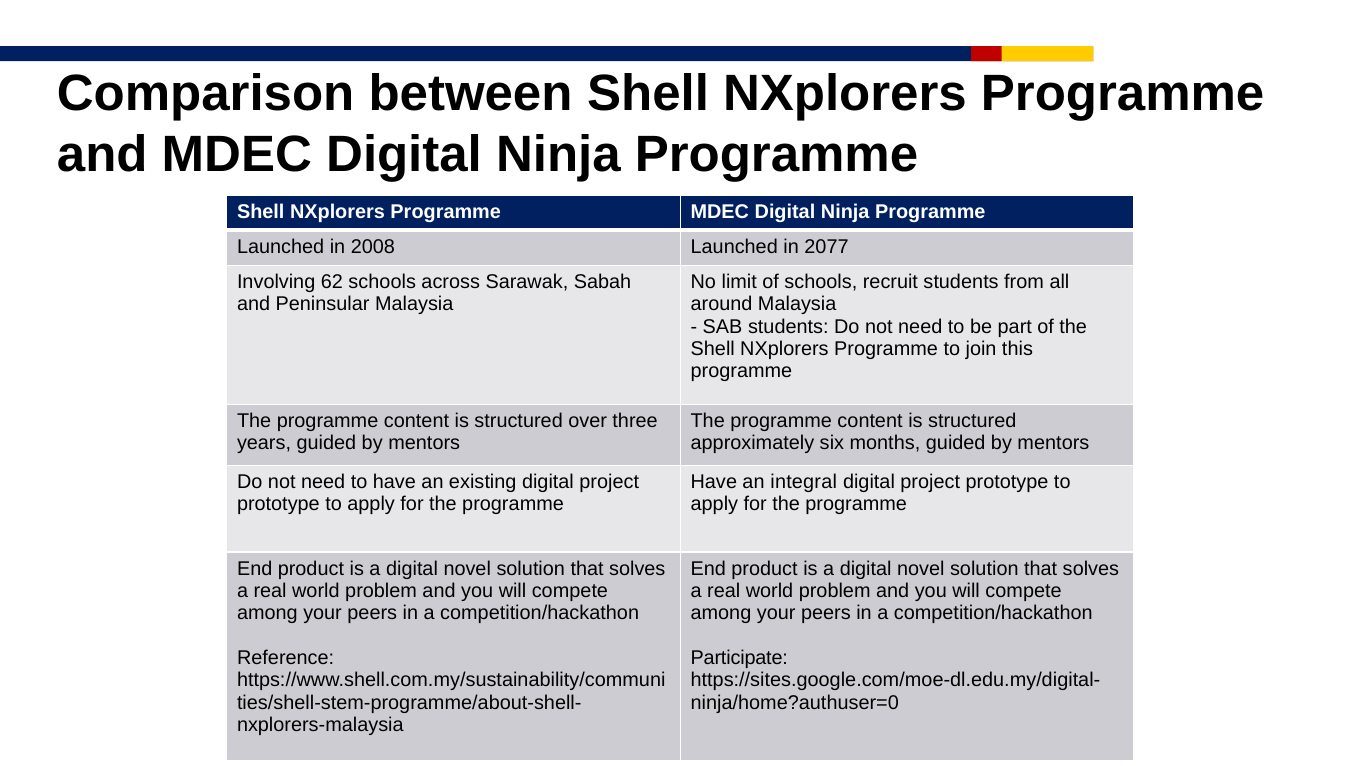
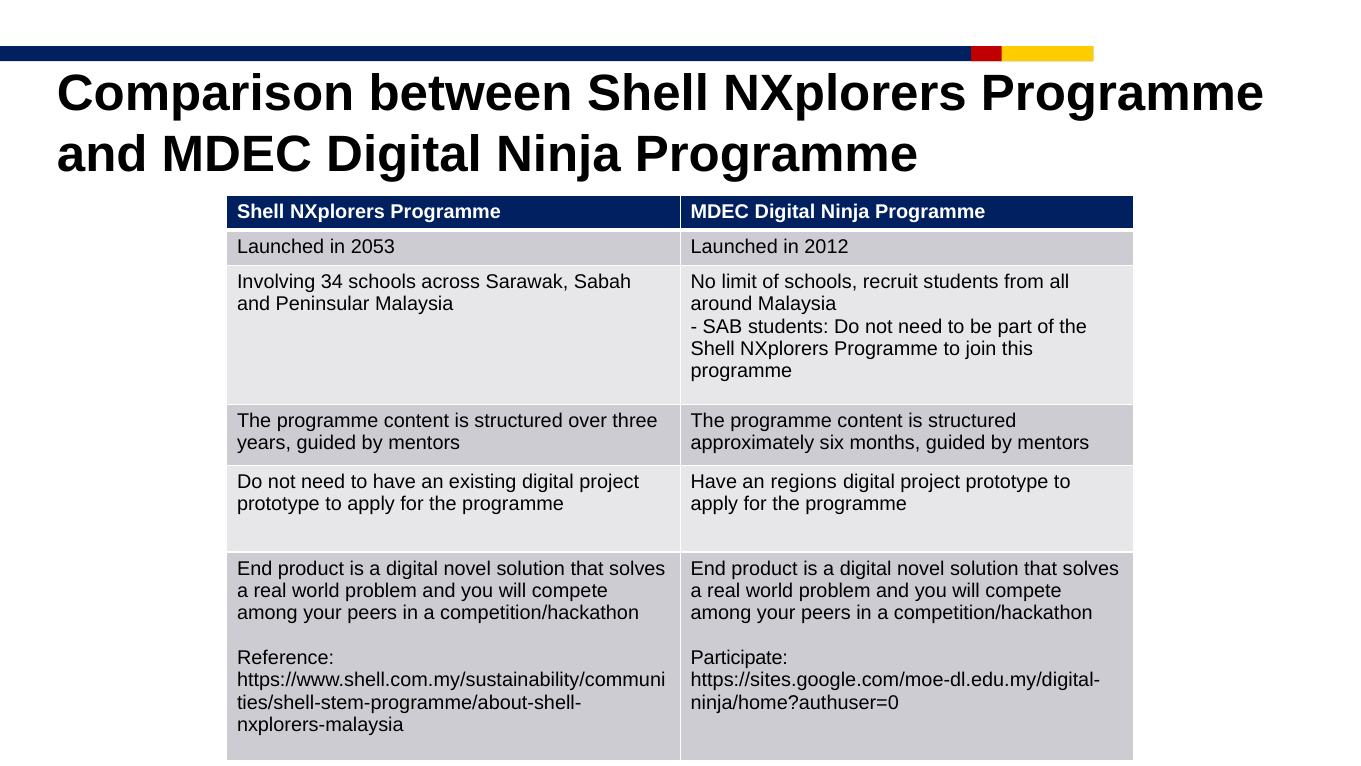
2008: 2008 -> 2053
2077: 2077 -> 2012
62: 62 -> 34
integral: integral -> regions
